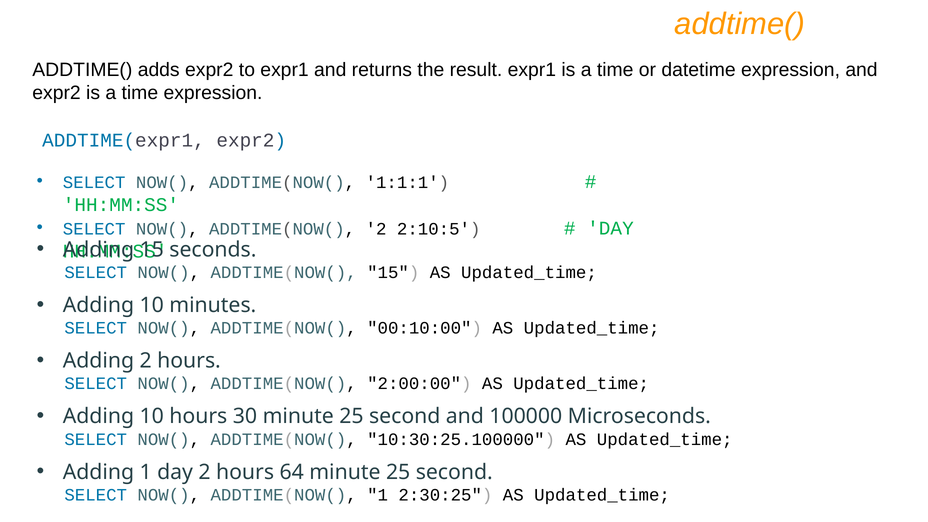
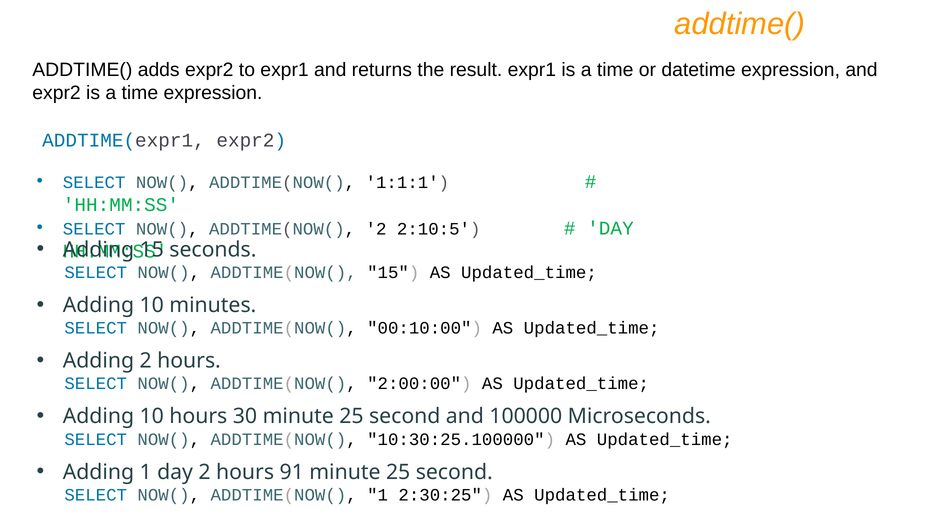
64: 64 -> 91
